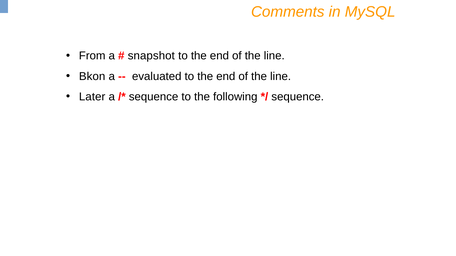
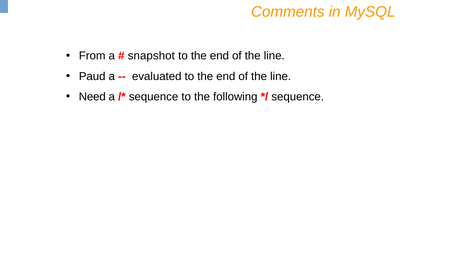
Bkon: Bkon -> Paud
Later: Later -> Need
